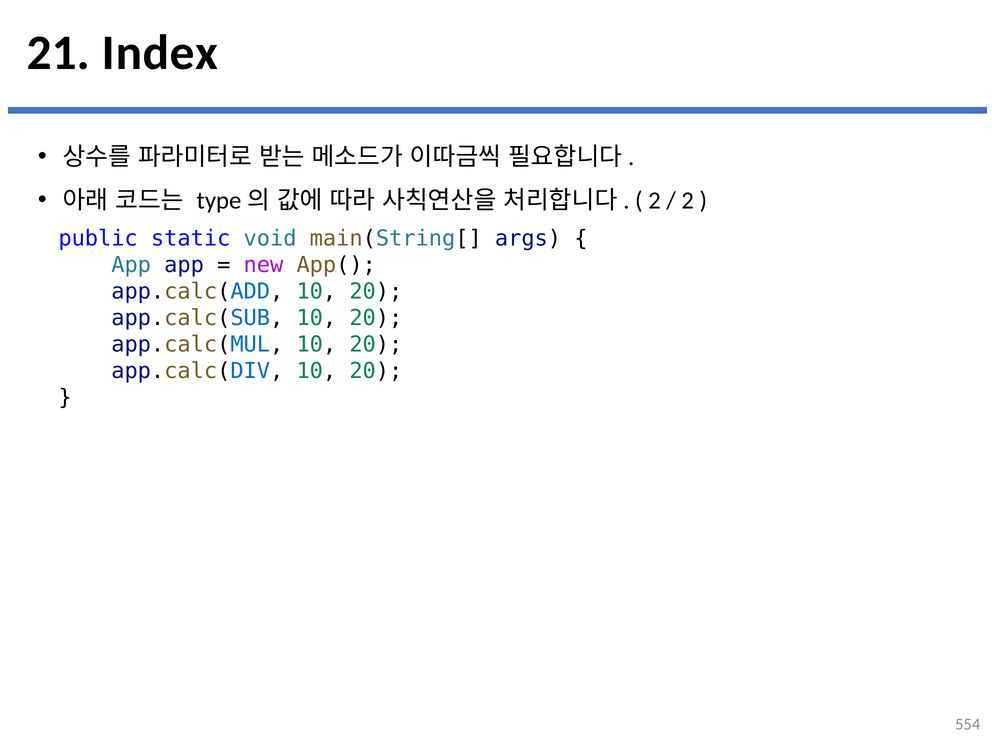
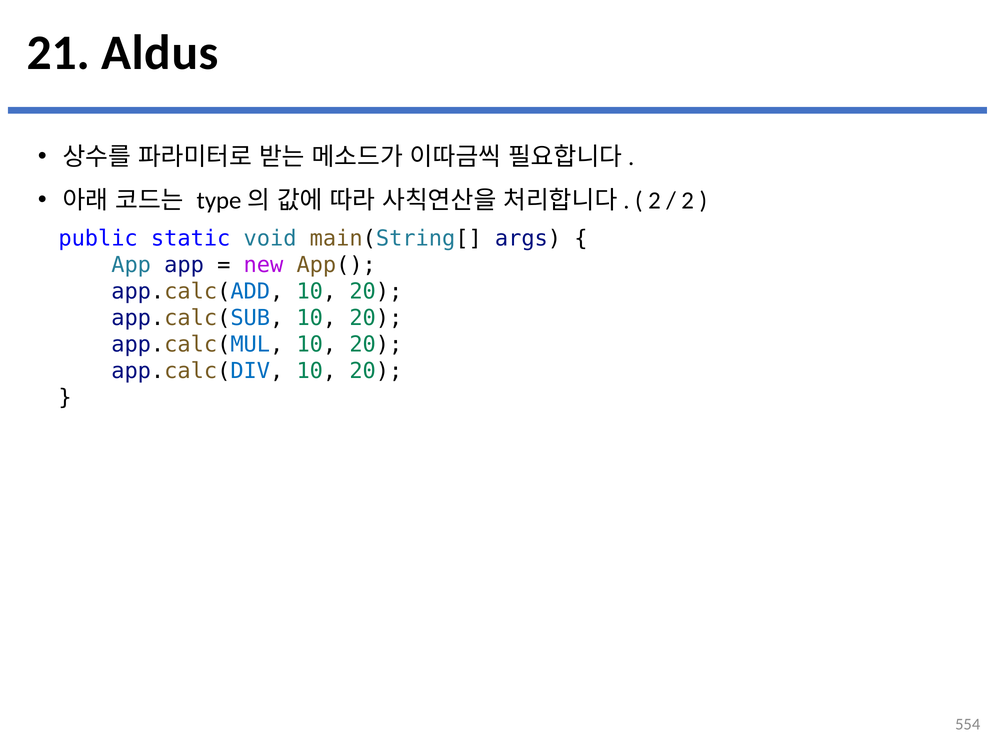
Index: Index -> Aldus
